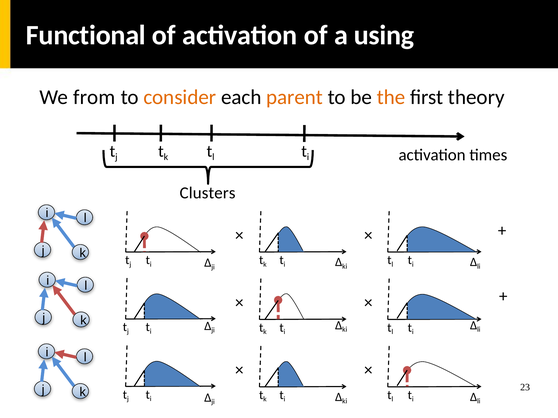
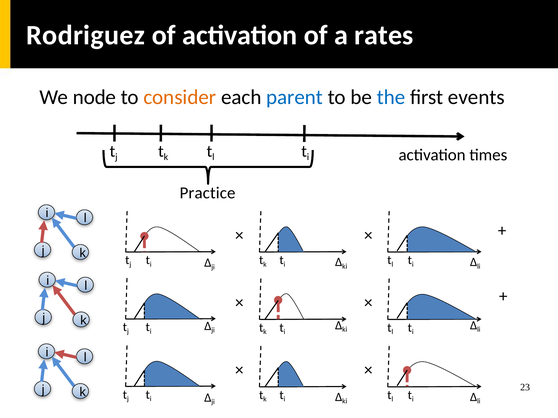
Functional: Functional -> Rodriguez
using: using -> rates
from: from -> node
parent colour: orange -> blue
the colour: orange -> blue
theory: theory -> events
Clusters: Clusters -> Practice
